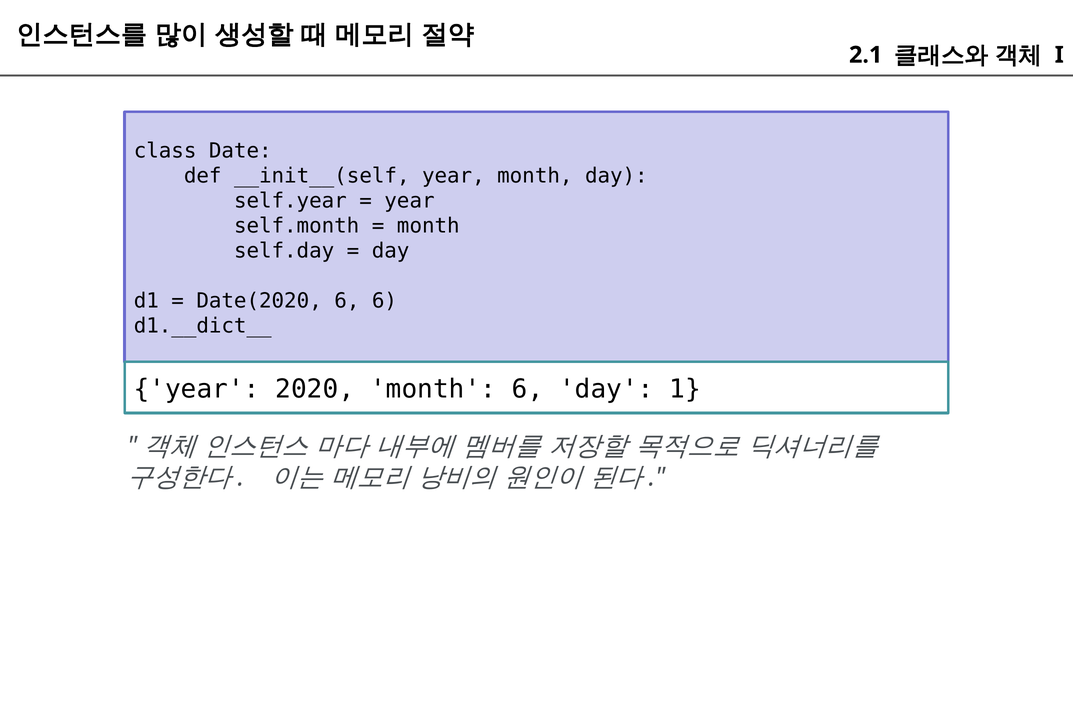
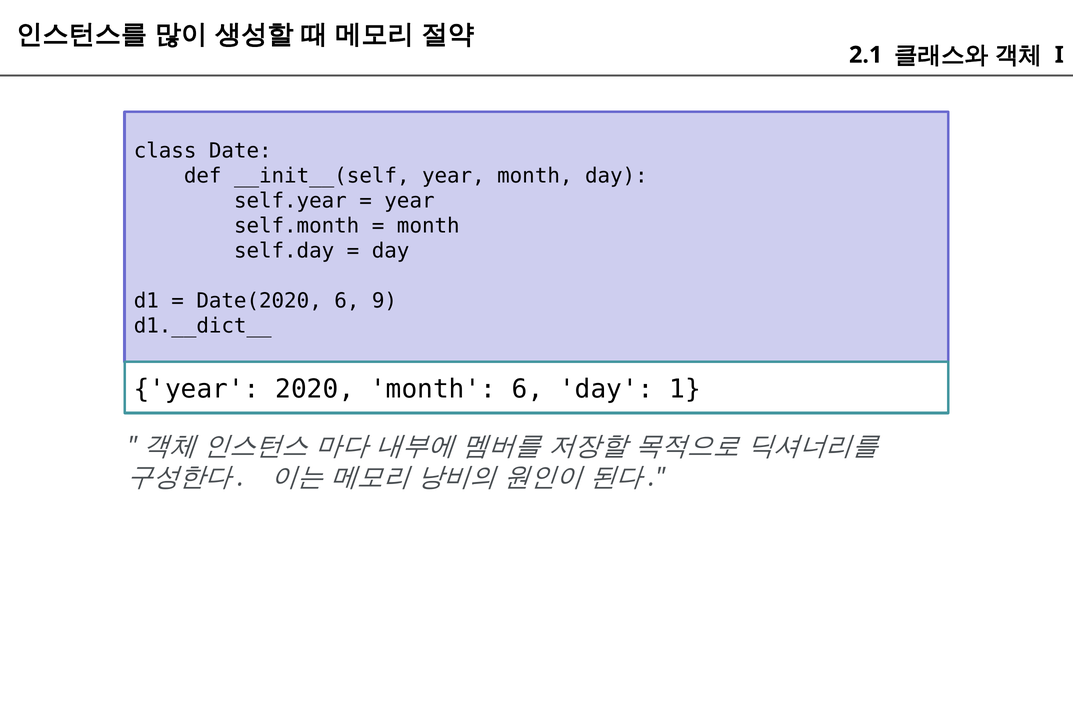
6 6: 6 -> 9
